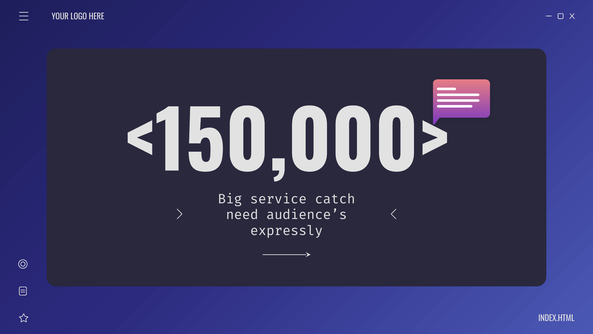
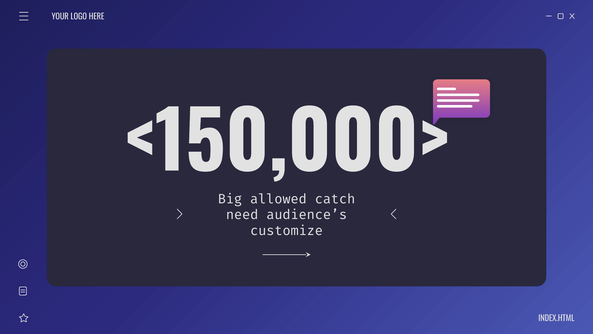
service: service -> allowed
expressly: expressly -> customize
